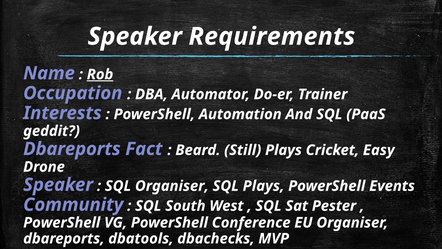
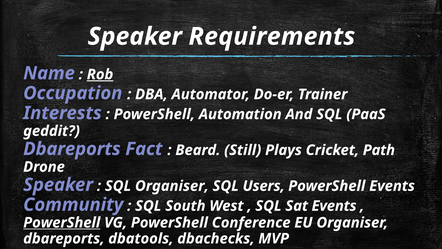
Easy: Easy -> Path
SQL Plays: Plays -> Users
Sat Pester: Pester -> Events
PowerShell at (62, 222) underline: none -> present
